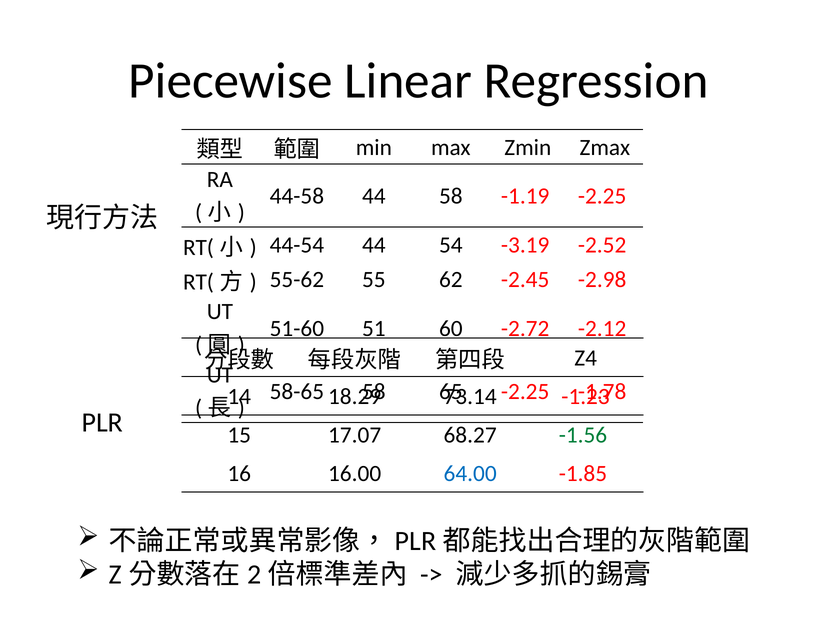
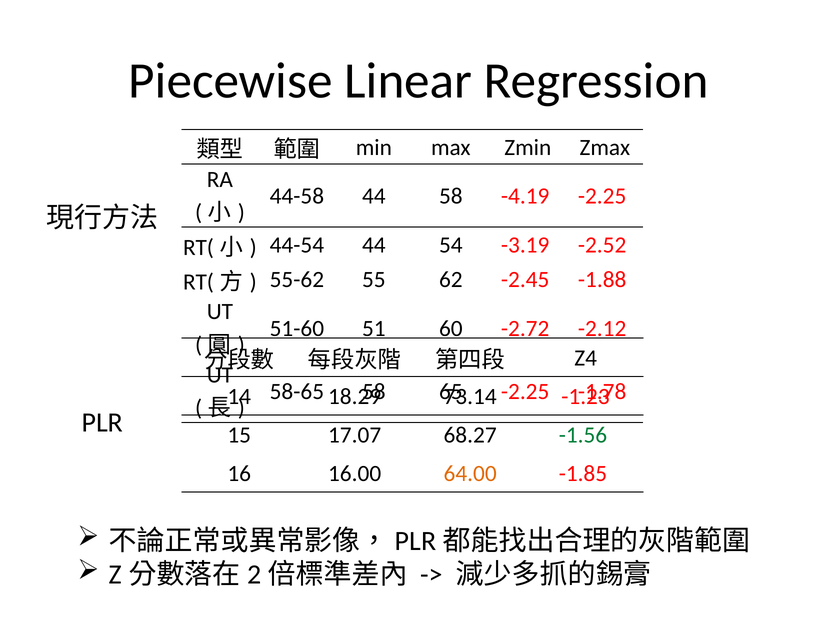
-1.19: -1.19 -> -4.19
-2.98: -2.98 -> -1.88
64.00 colour: blue -> orange
